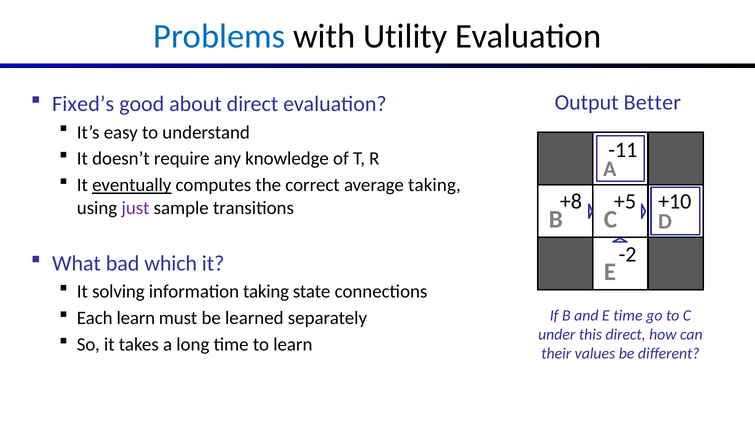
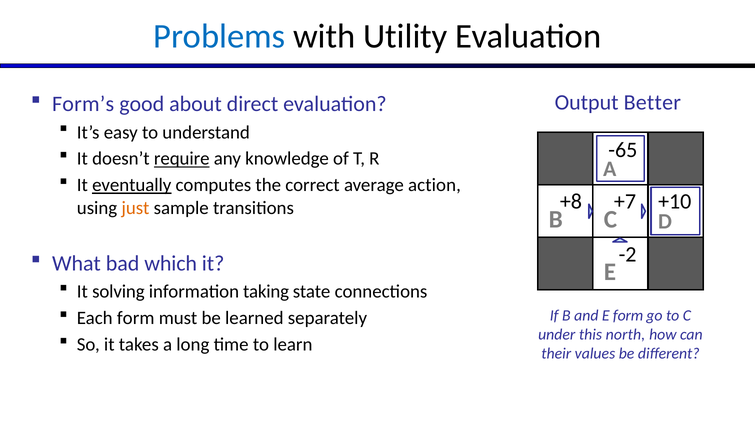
Fixed’s: Fixed’s -> Form’s
-11: -11 -> -65
require underline: none -> present
average taking: taking -> action
+5: +5 -> +7
just colour: purple -> orange
Each learn: learn -> form
E time: time -> form
this direct: direct -> north
